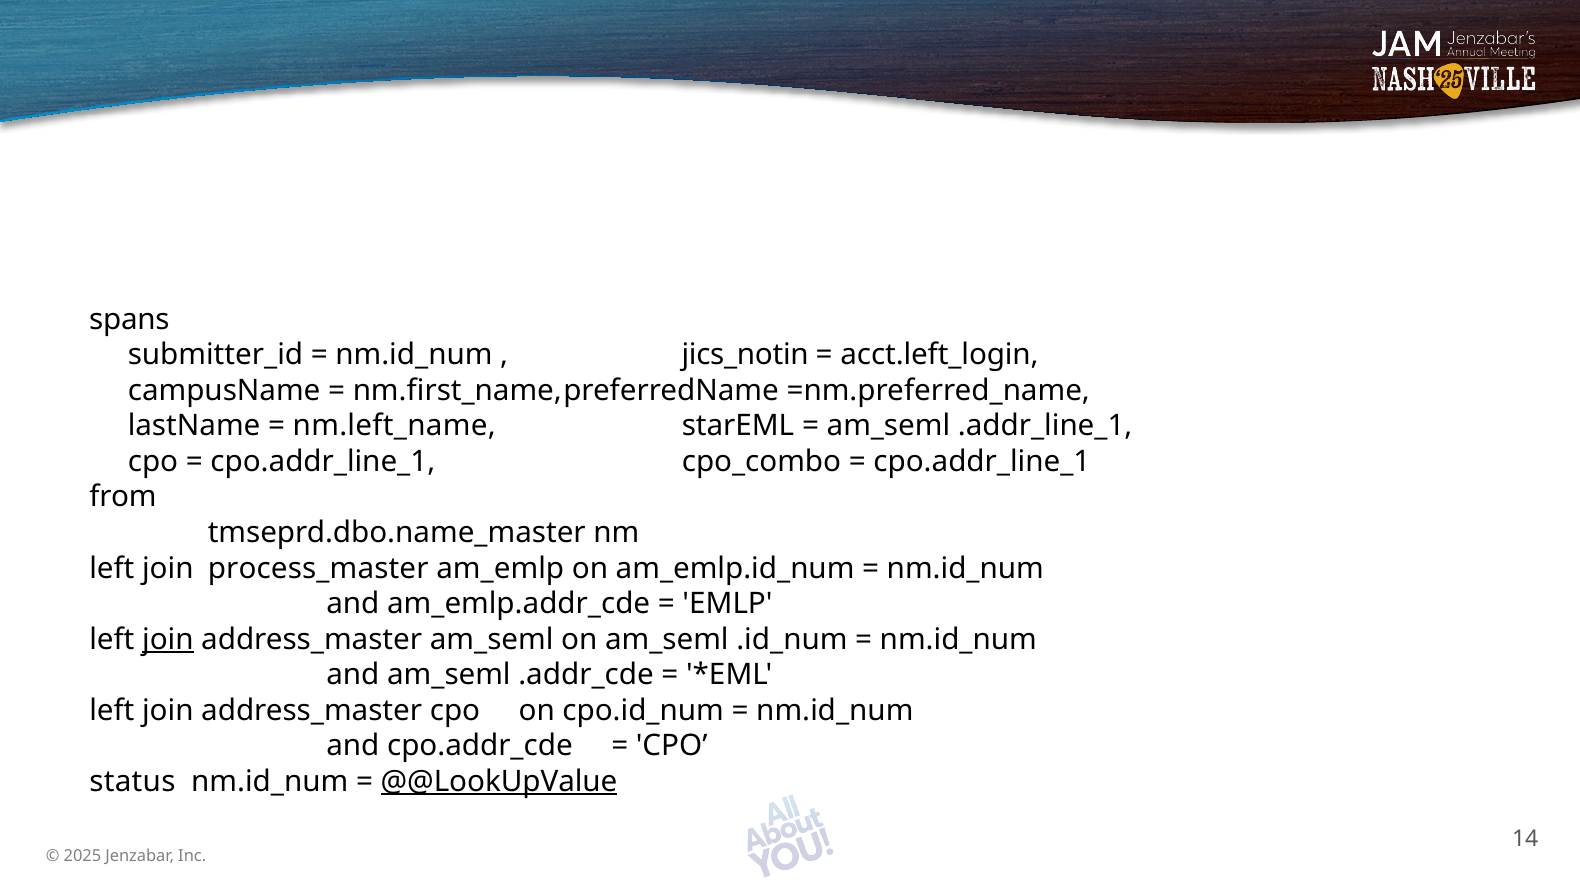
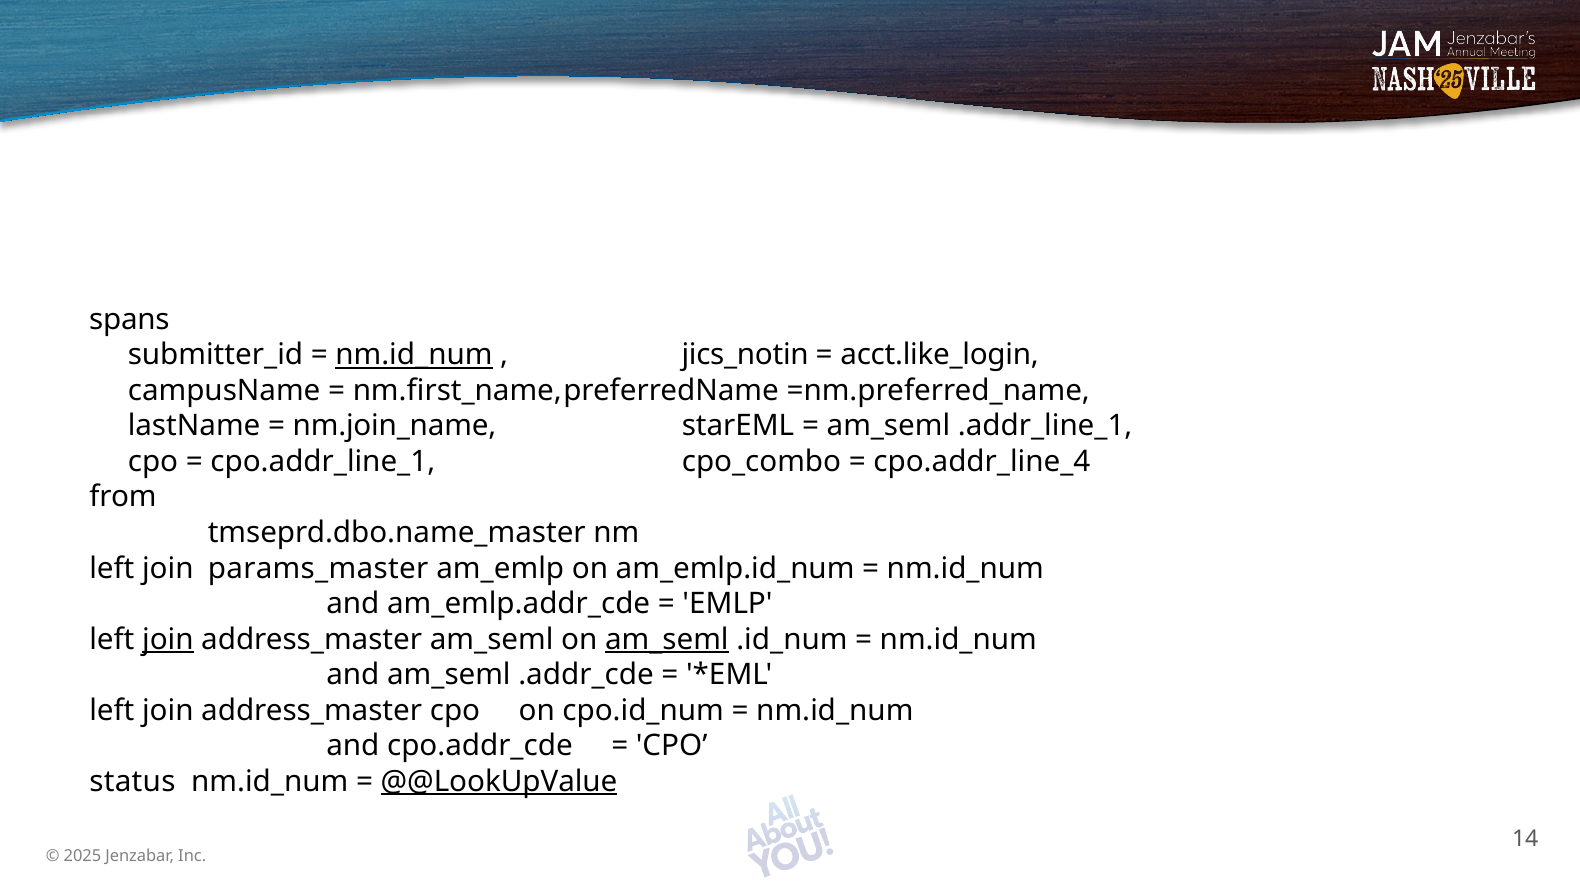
nm.id_num at (414, 355) underline: none -> present
acct.left_login: acct.left_login -> acct.like_login
nm.left_name: nm.left_name -> nm.join_name
cpo.addr_line_1 at (982, 461): cpo.addr_line_1 -> cpo.addr_line_4
process_master: process_master -> params_master
am_seml at (667, 639) underline: none -> present
